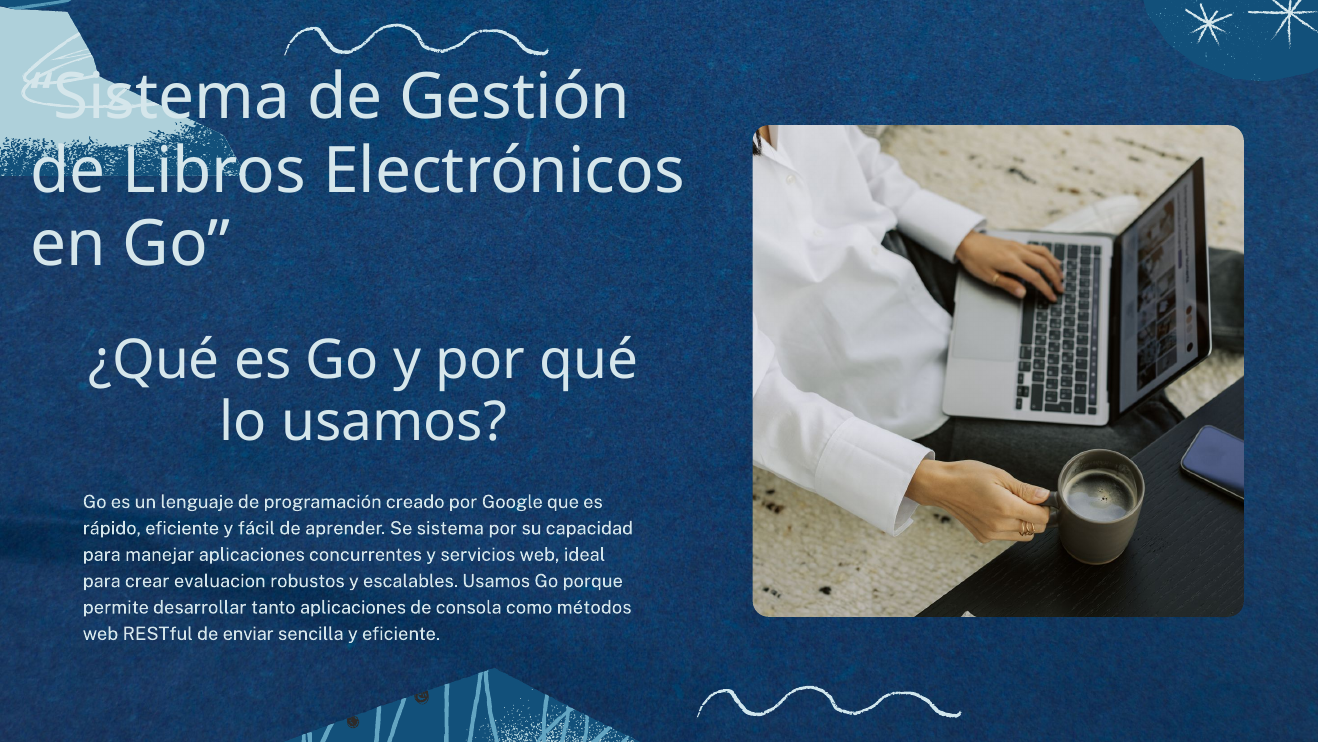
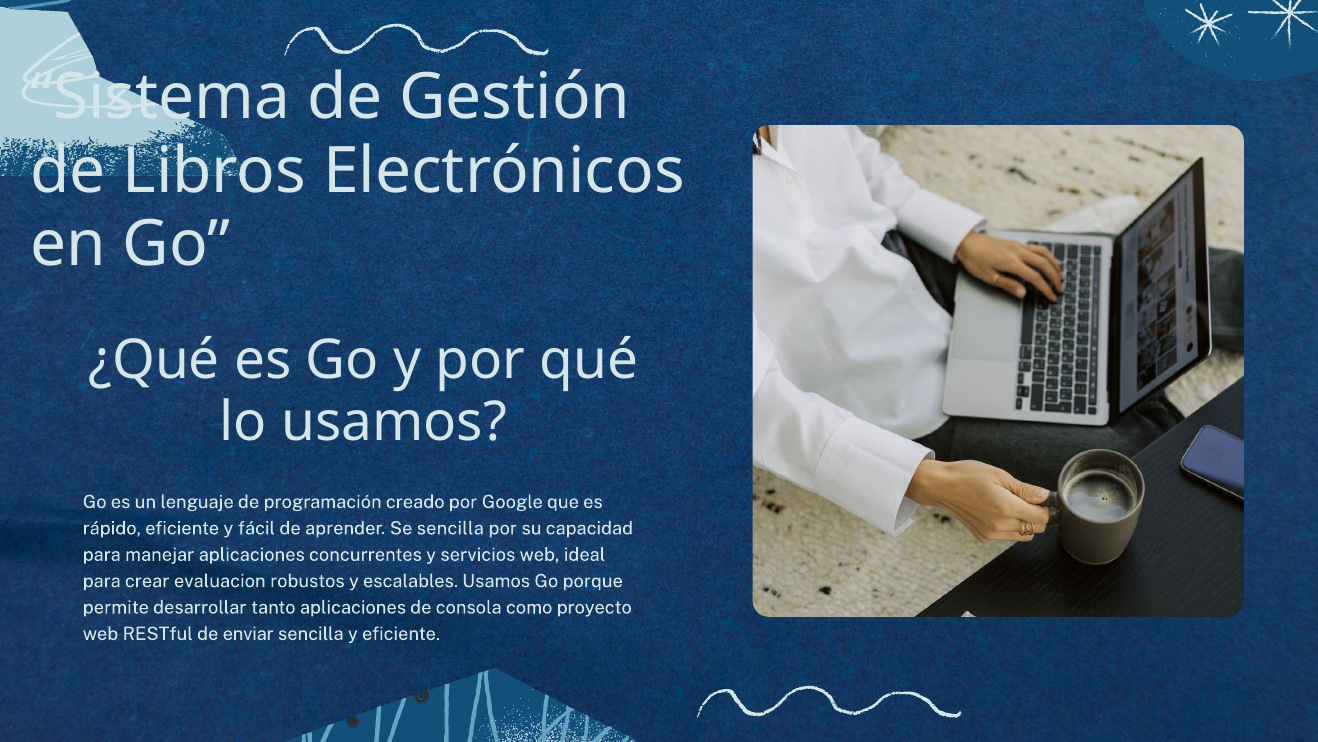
Se sistema: sistema -> sencilla
métodos: métodos -> proyecto
